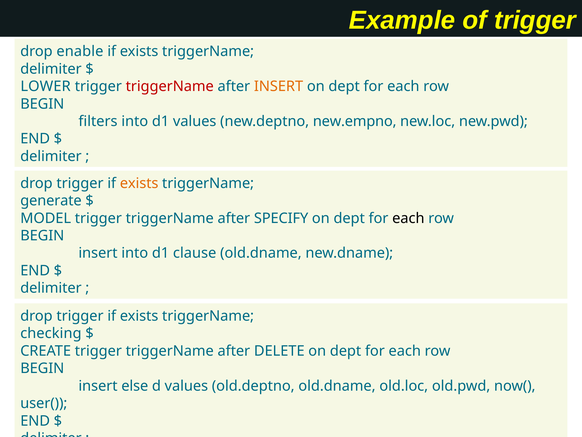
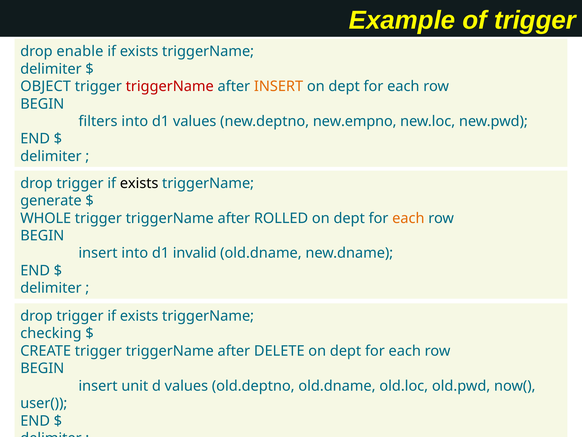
LOWER: LOWER -> OBJECT
exists at (139, 183) colour: orange -> black
MODEL: MODEL -> WHOLE
SPECIFY: SPECIFY -> ROLLED
each at (408, 218) colour: black -> orange
clause: clause -> invalid
else: else -> unit
